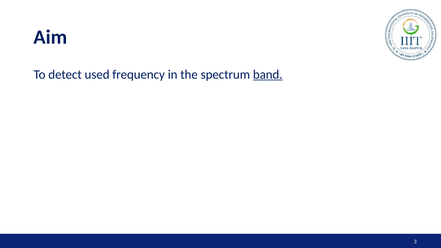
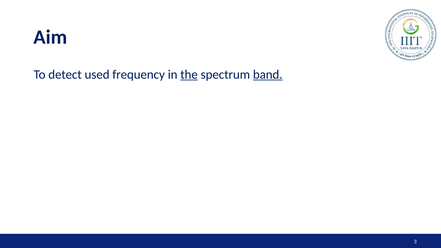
the underline: none -> present
